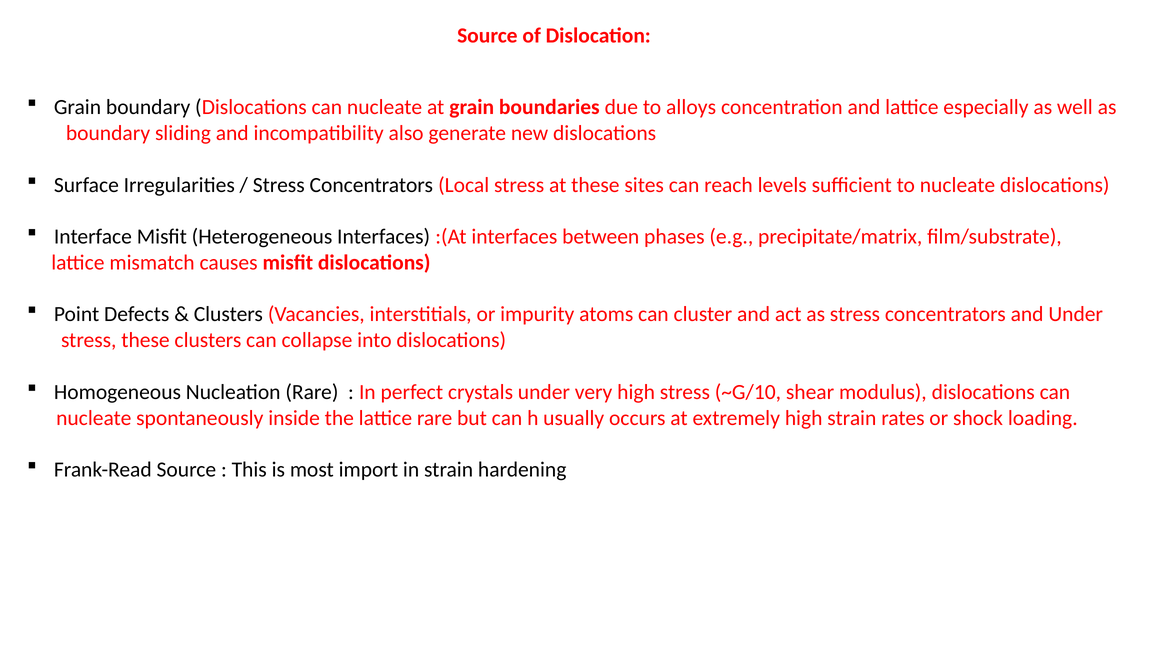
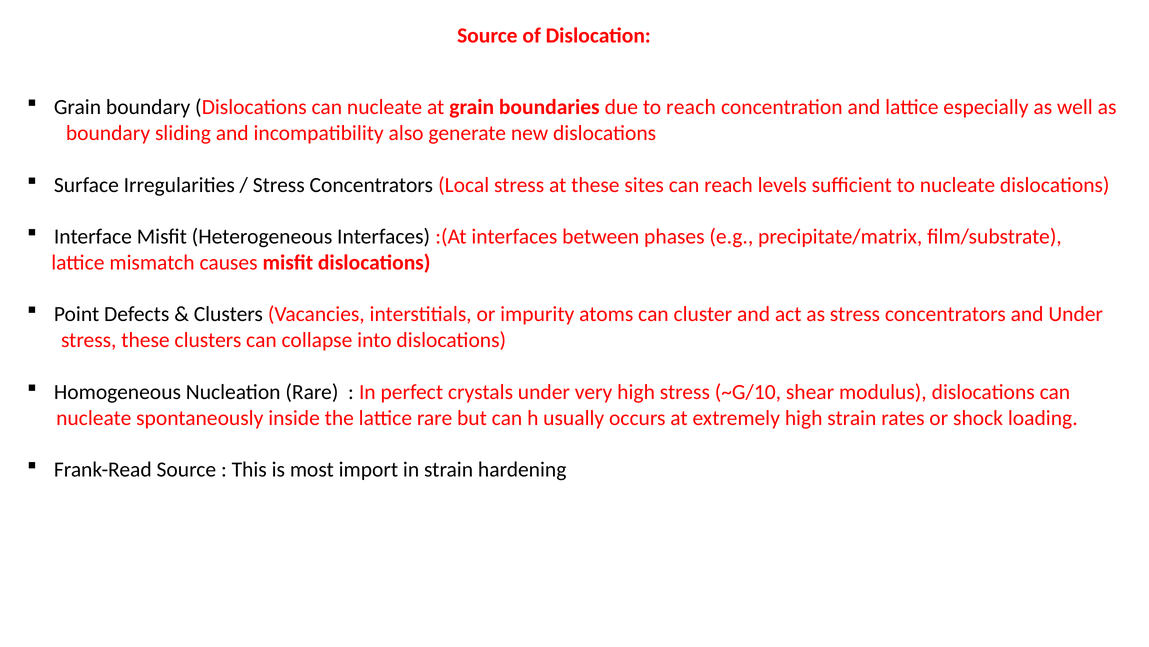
to alloys: alloys -> reach
